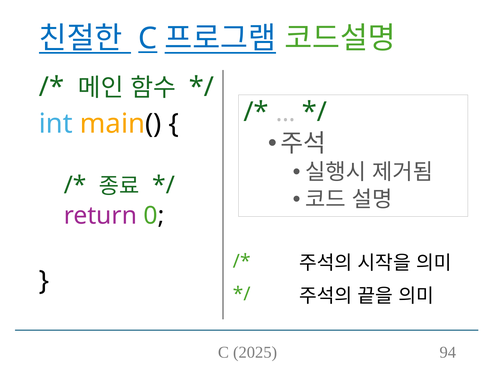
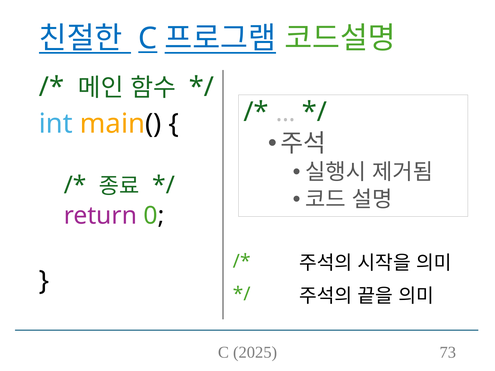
94: 94 -> 73
